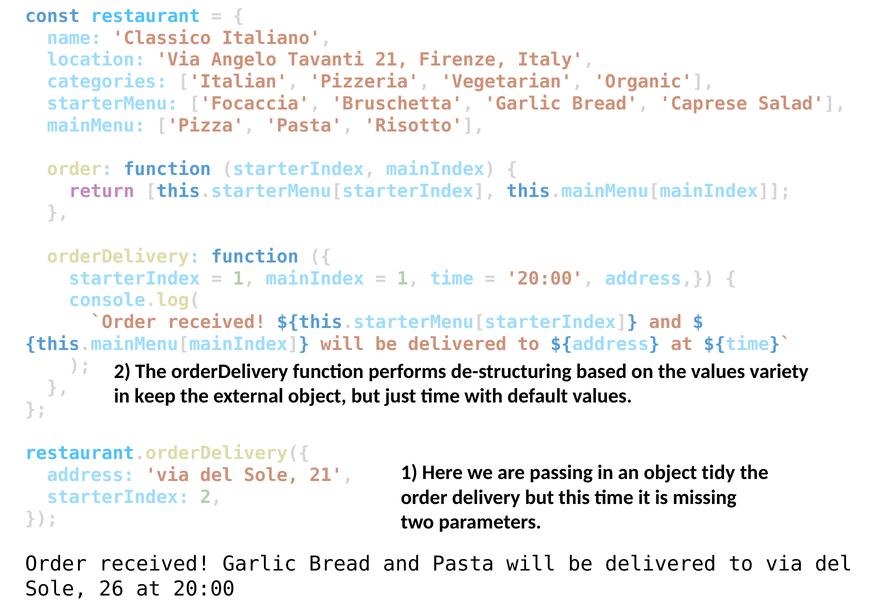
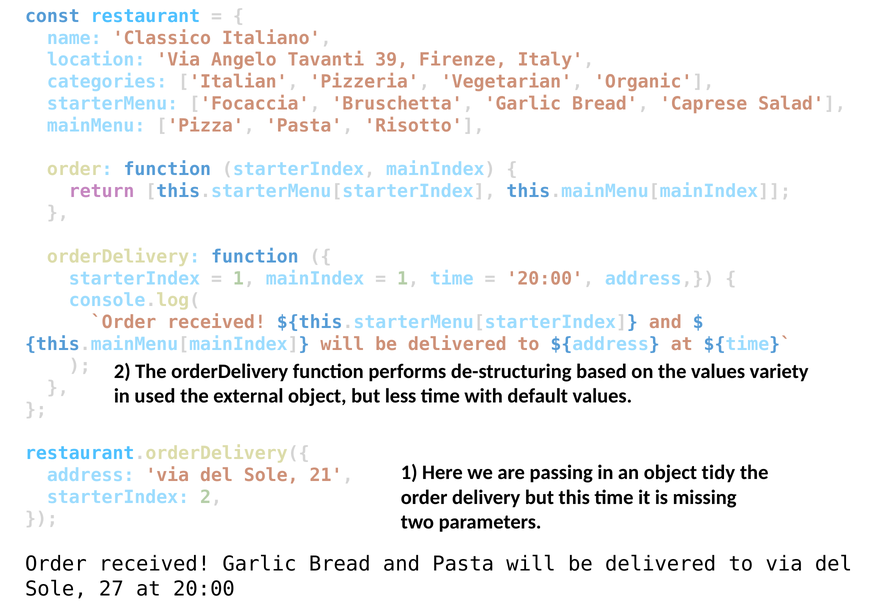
Tavanti 21: 21 -> 39
keep: keep -> used
just: just -> less
26: 26 -> 27
